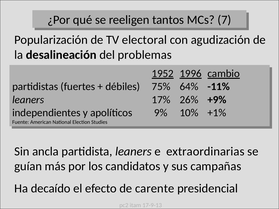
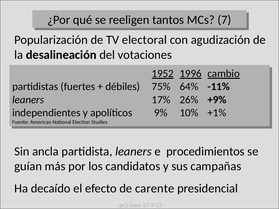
problemas: problemas -> votaciones
extraordinarias: extraordinarias -> procedimientos
